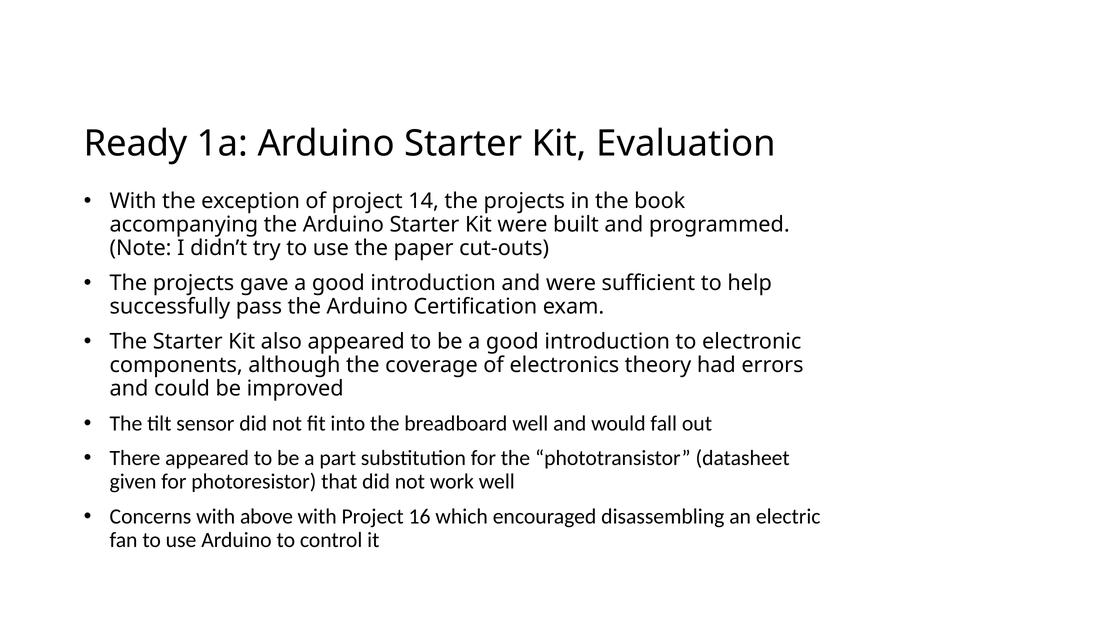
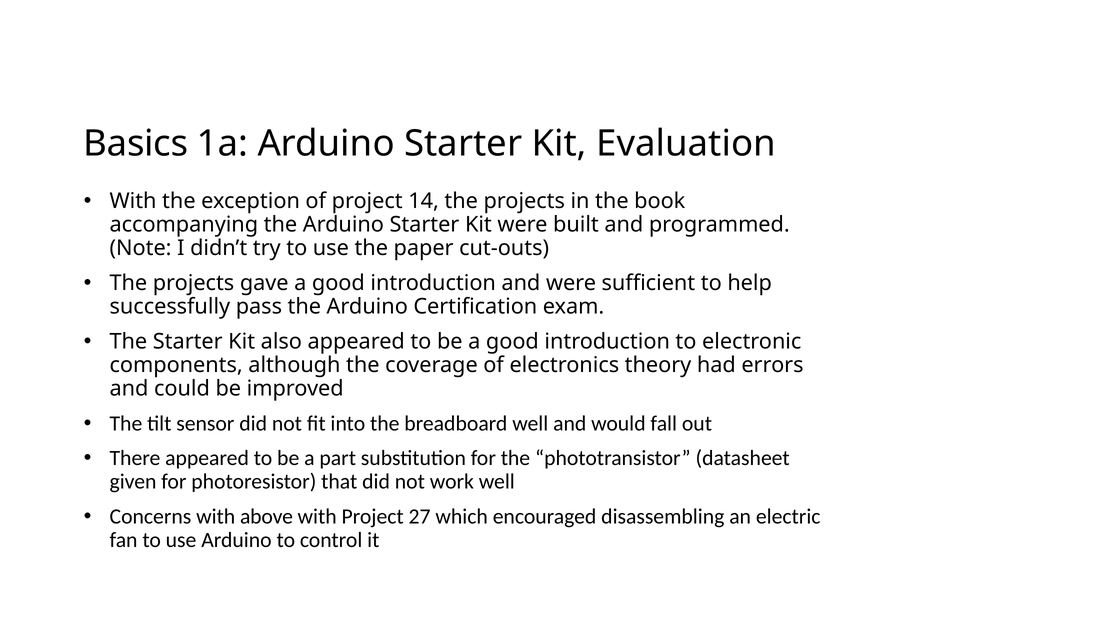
Ready: Ready -> Basics
16: 16 -> 27
